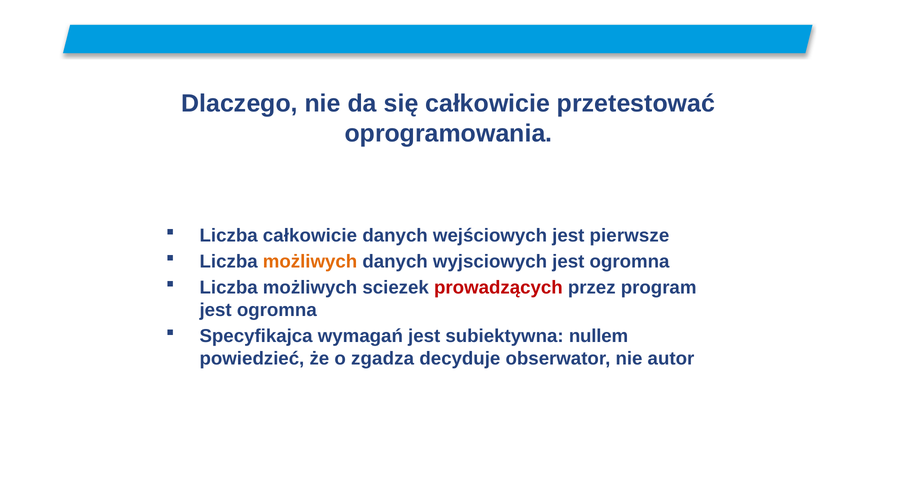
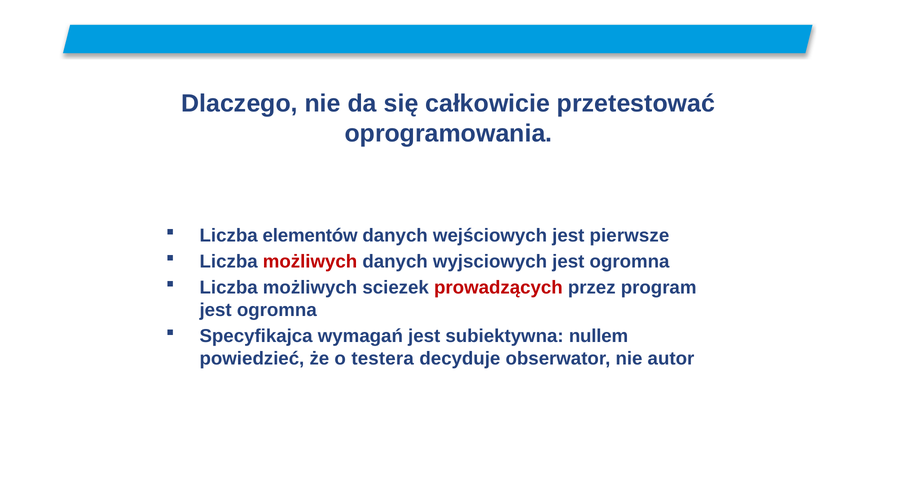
Liczba całkowicie: całkowicie -> elementów
możliwych at (310, 262) colour: orange -> red
zgadza: zgadza -> testera
